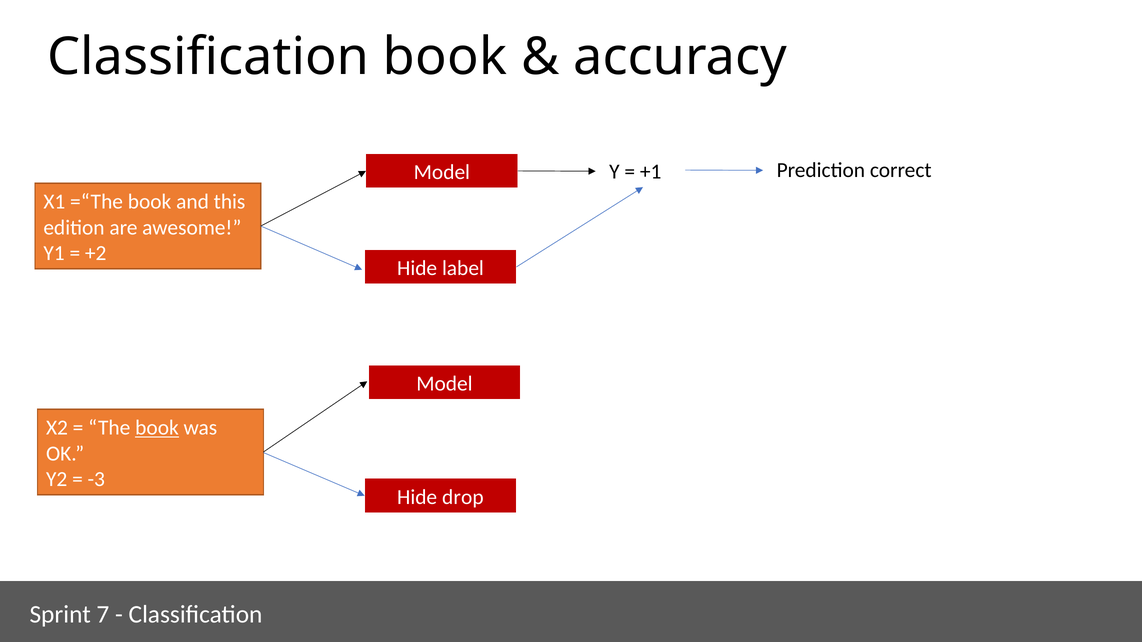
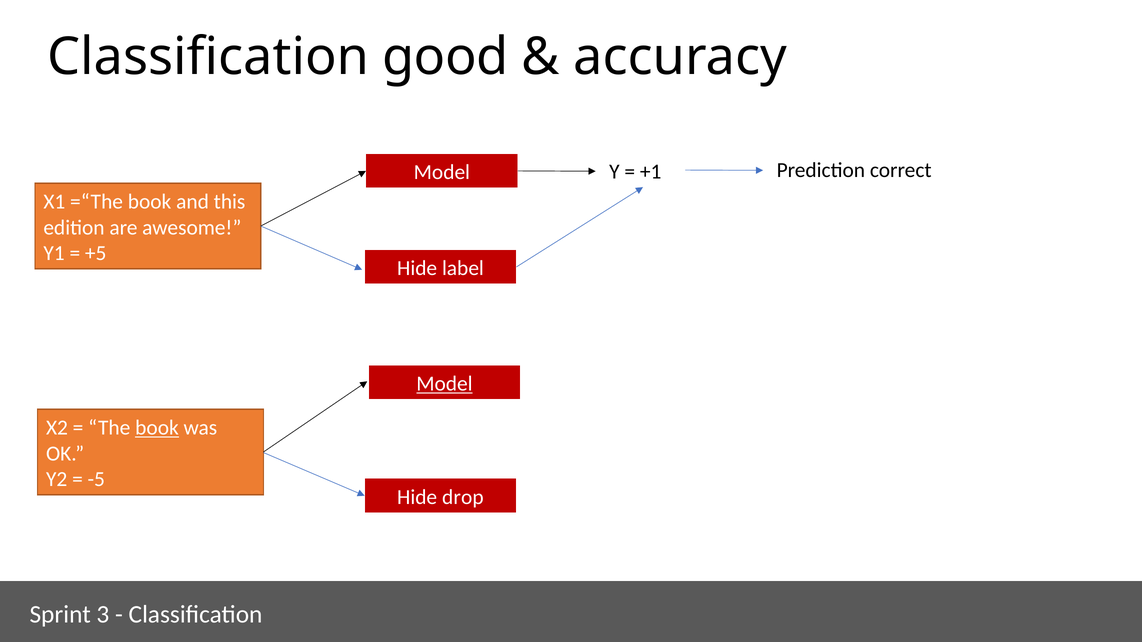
Classification book: book -> good
+2: +2 -> +5
Model at (444, 384) underline: none -> present
-3: -3 -> -5
7: 7 -> 3
